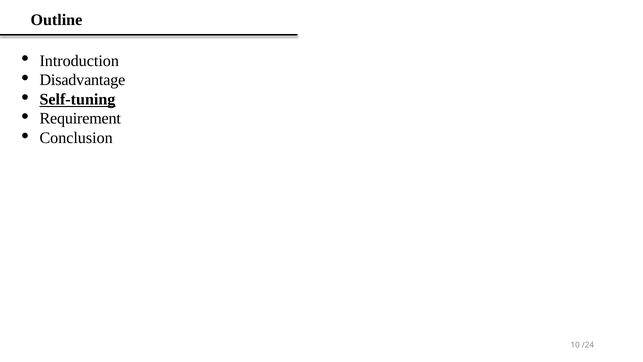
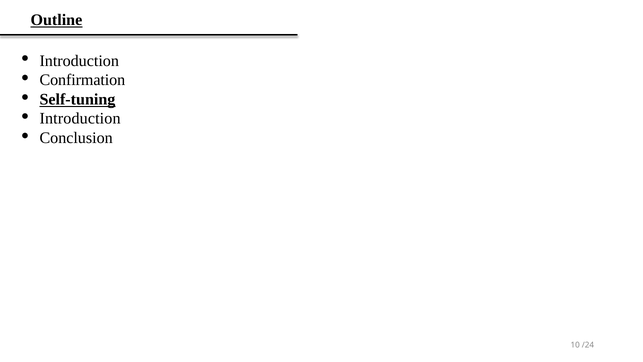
Outline underline: none -> present
Disadvantage: Disadvantage -> Confirmation
Requirement at (80, 119): Requirement -> Introduction
